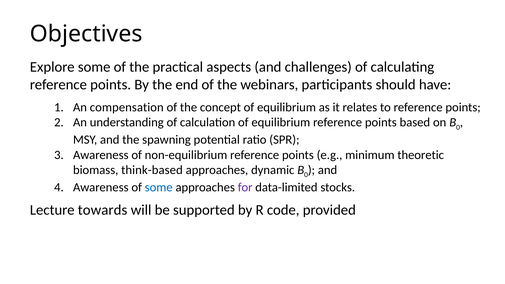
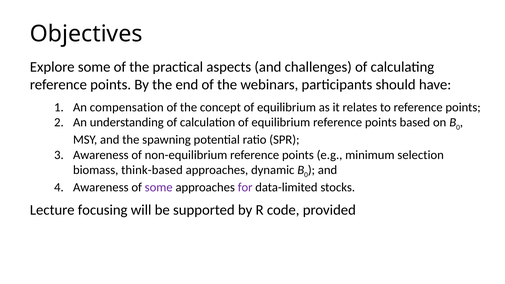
theoretic: theoretic -> selection
some at (159, 187) colour: blue -> purple
towards: towards -> focusing
